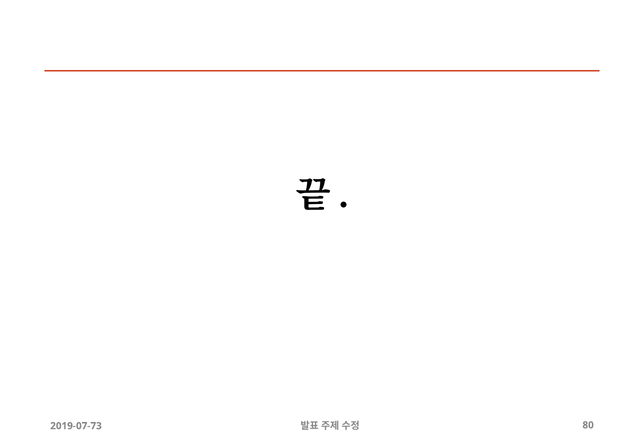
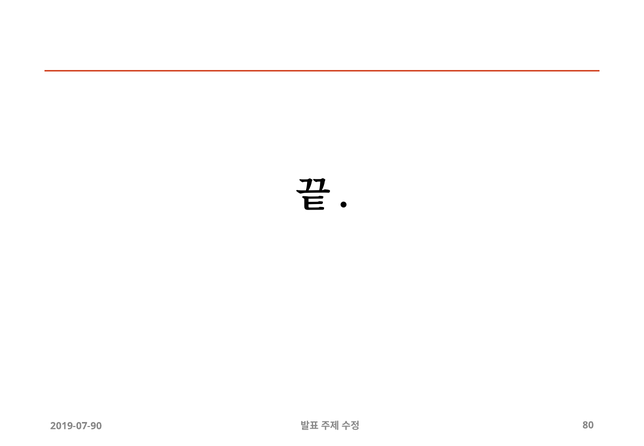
2019-07-73: 2019-07-73 -> 2019-07-90
